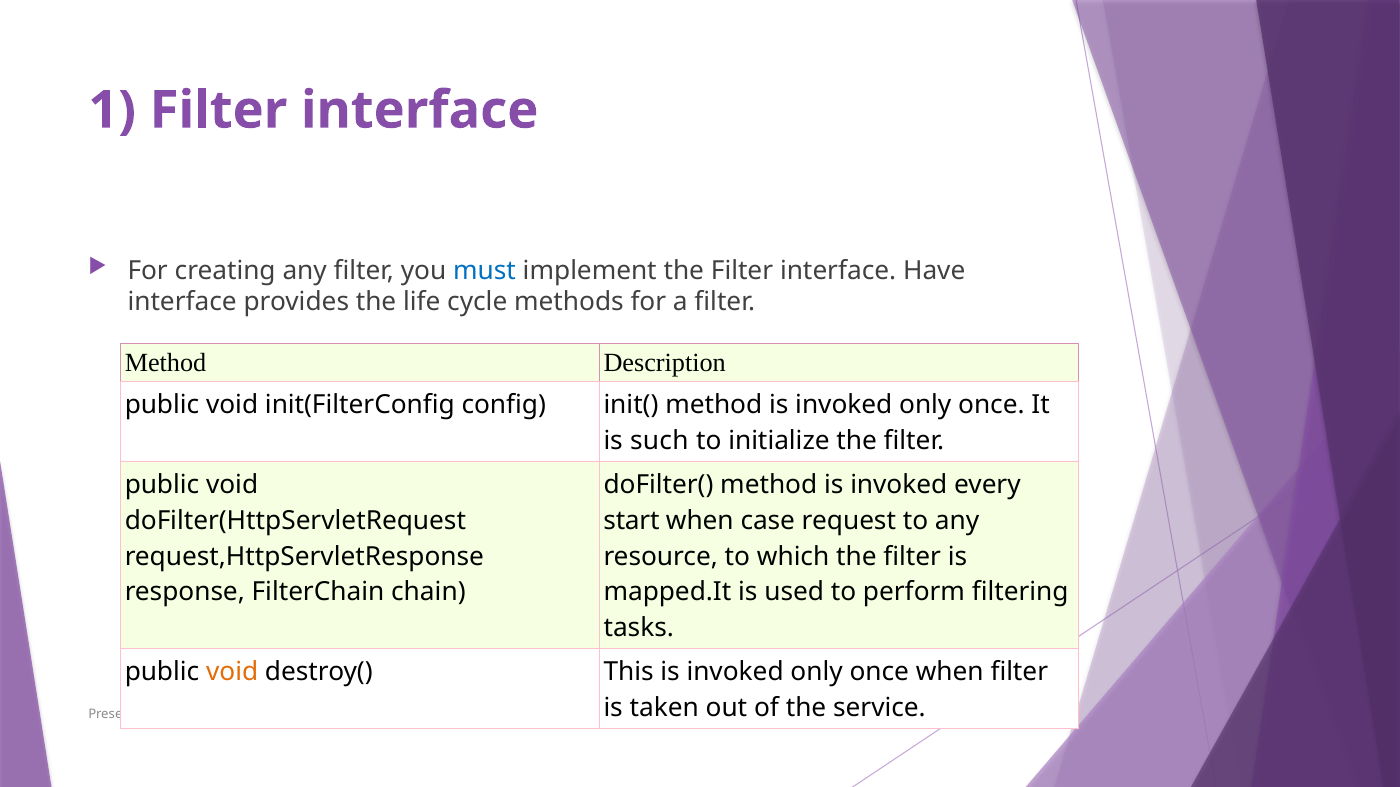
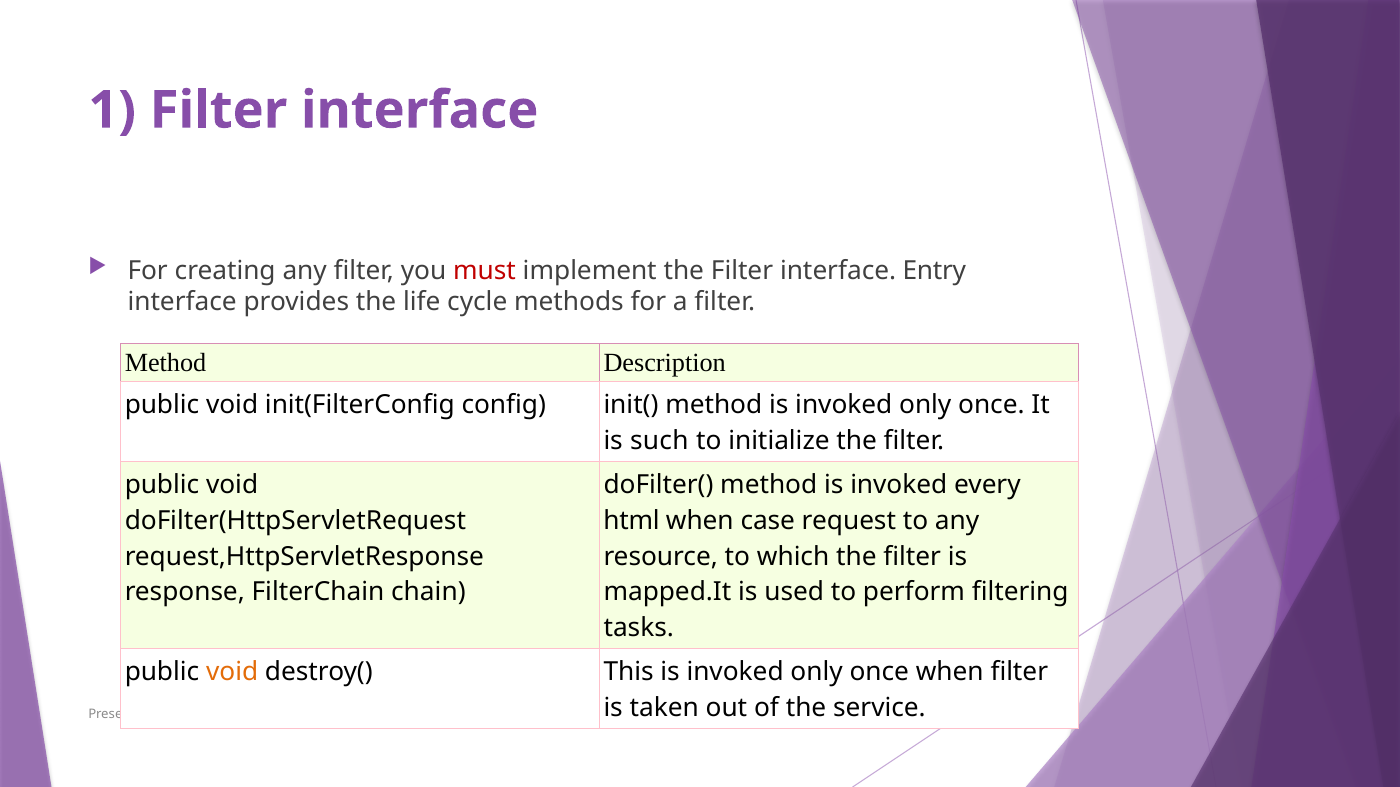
must colour: blue -> red
Have: Have -> Entry
start: start -> html
